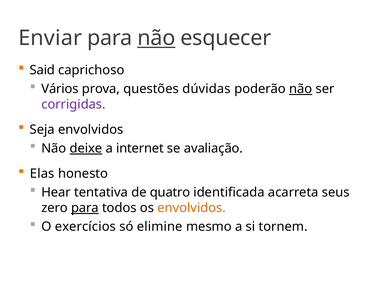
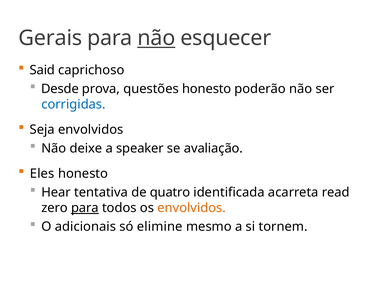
Enviar: Enviar -> Gerais
Vários: Vários -> Desde
questões dúvidas: dúvidas -> honesto
não at (301, 89) underline: present -> none
corrigidas colour: purple -> blue
deixe underline: present -> none
internet: internet -> speaker
Elas: Elas -> Eles
seus: seus -> read
exercícios: exercícios -> adicionais
